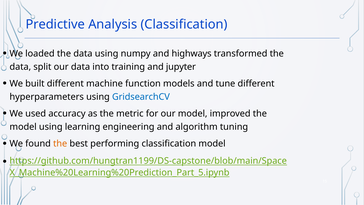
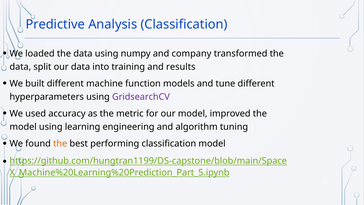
highways: highways -> company
jupyter: jupyter -> results
GridsearchCV colour: blue -> purple
